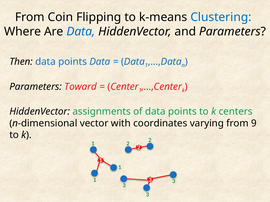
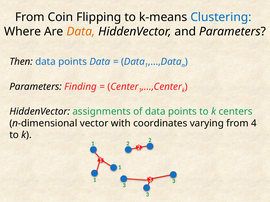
Data at (81, 32) colour: blue -> orange
Toward: Toward -> Finding
9: 9 -> 4
